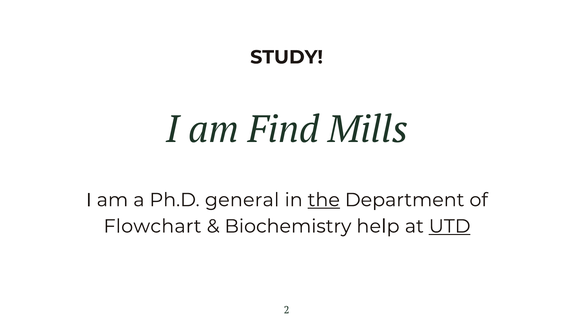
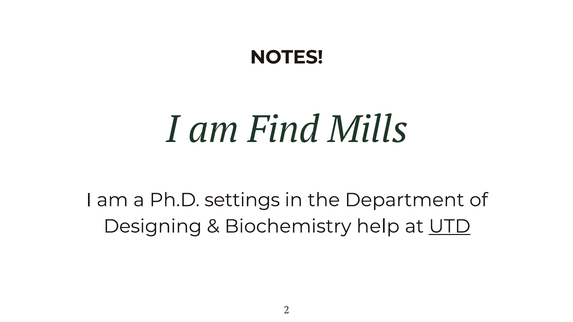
STUDY: STUDY -> NOTES
general: general -> settings
the underline: present -> none
Flowchart: Flowchart -> Designing
